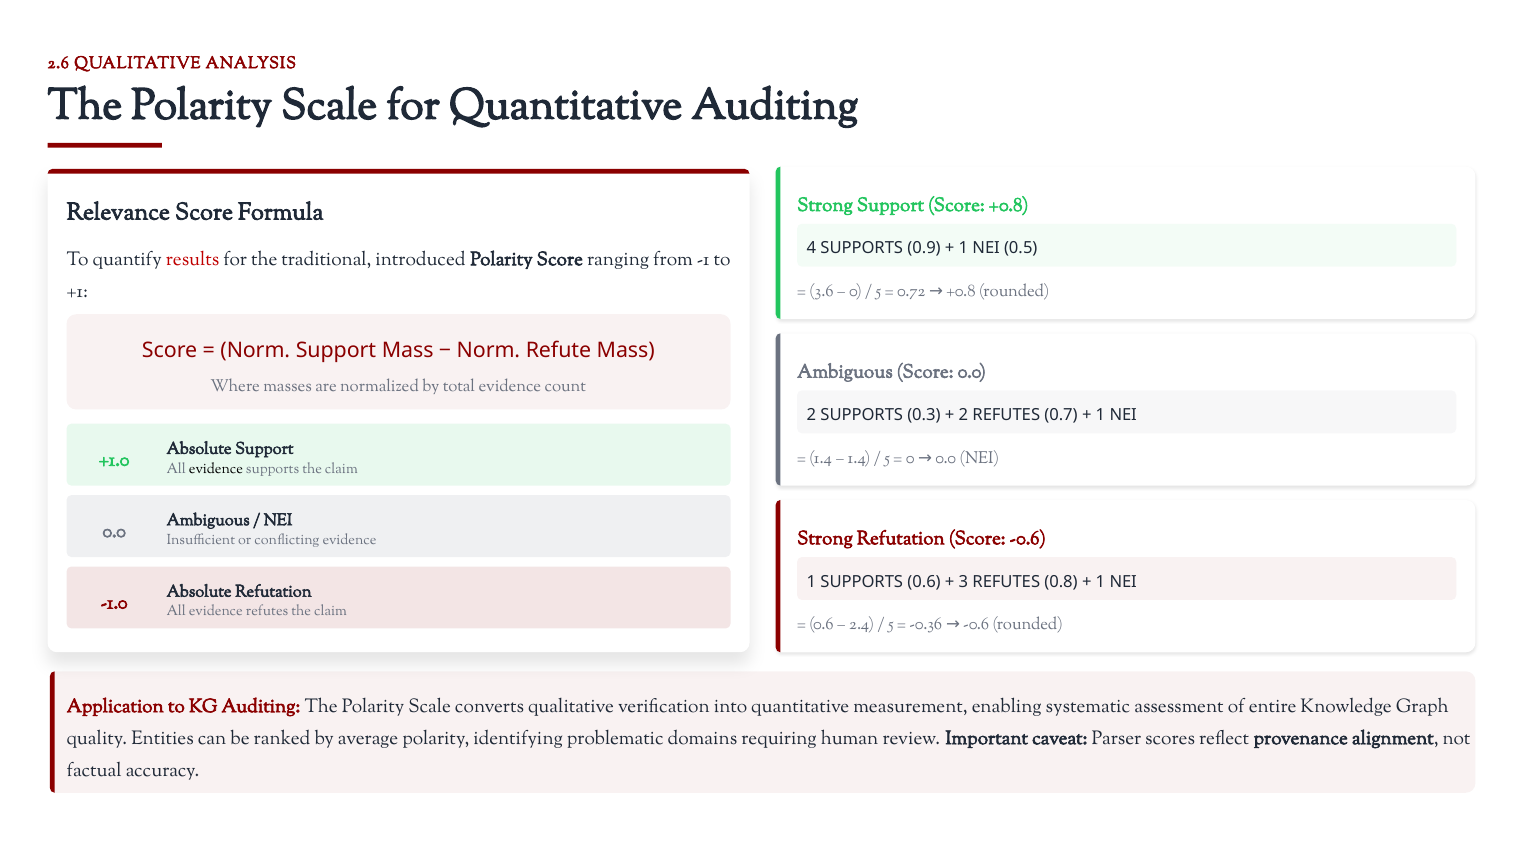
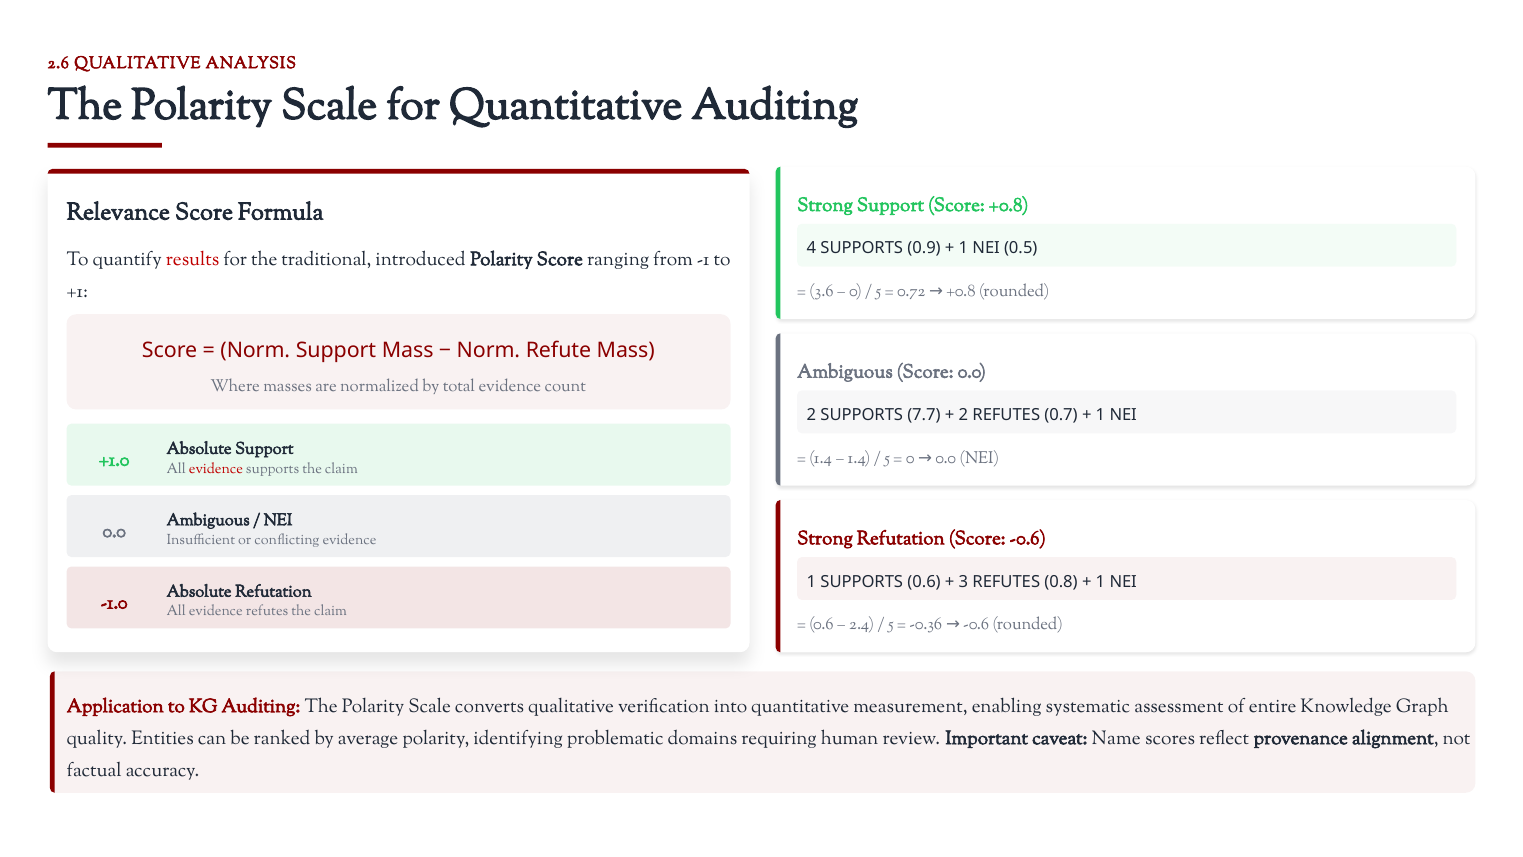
0.3: 0.3 -> 7.7
evidence at (216, 468) colour: black -> red
Parser: Parser -> Name
